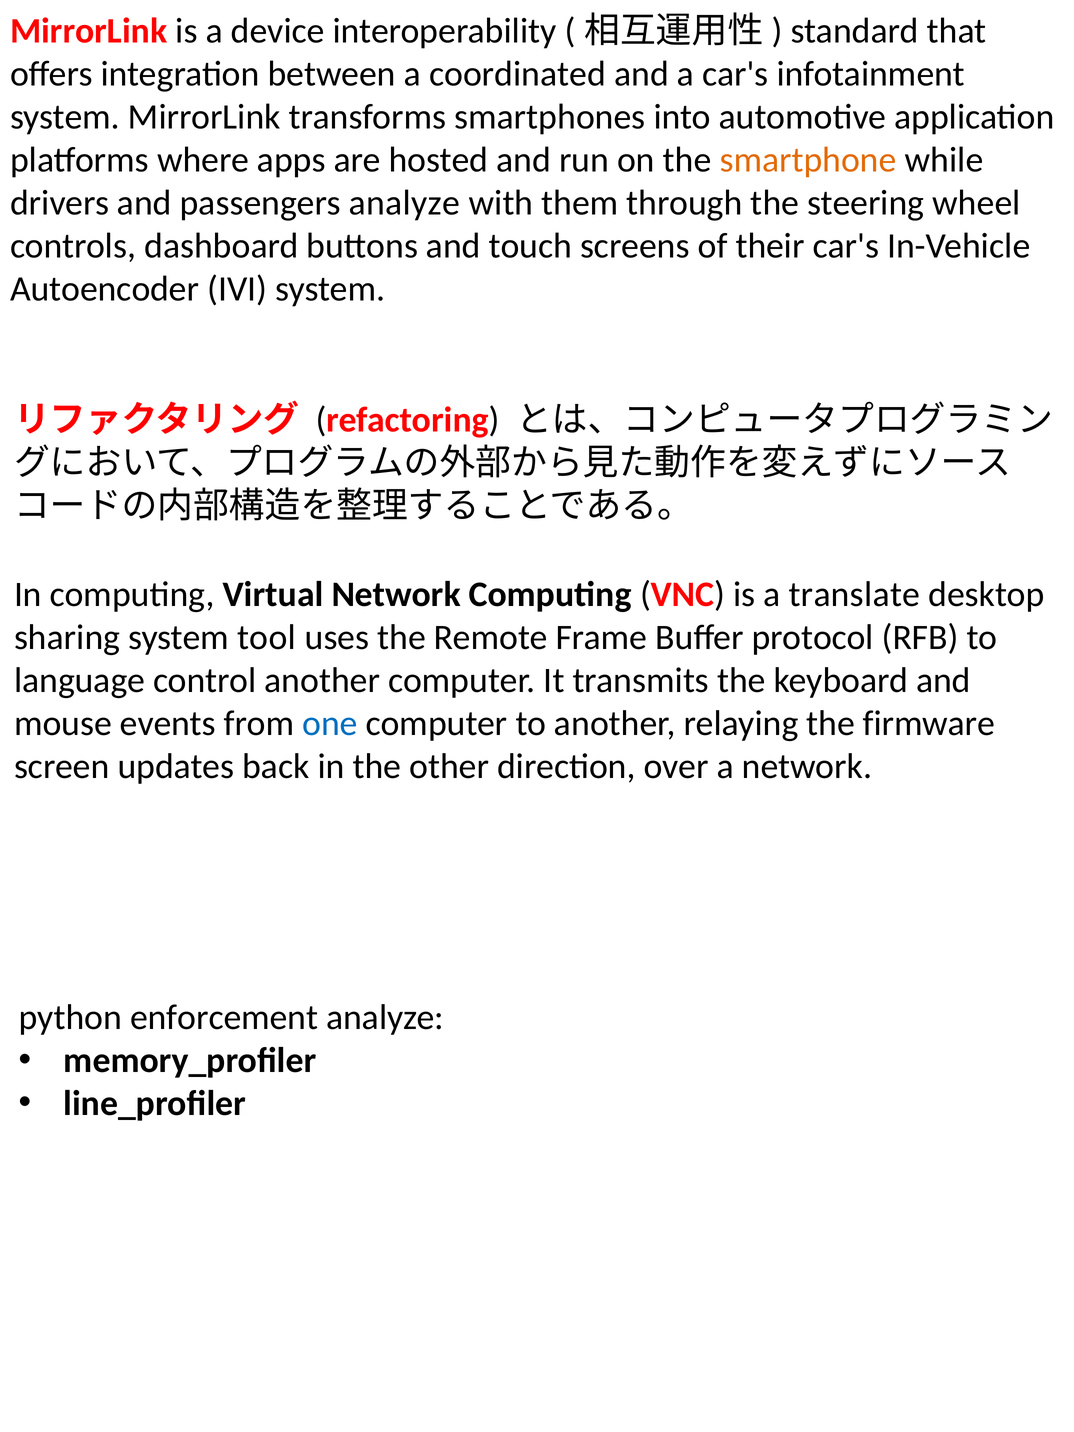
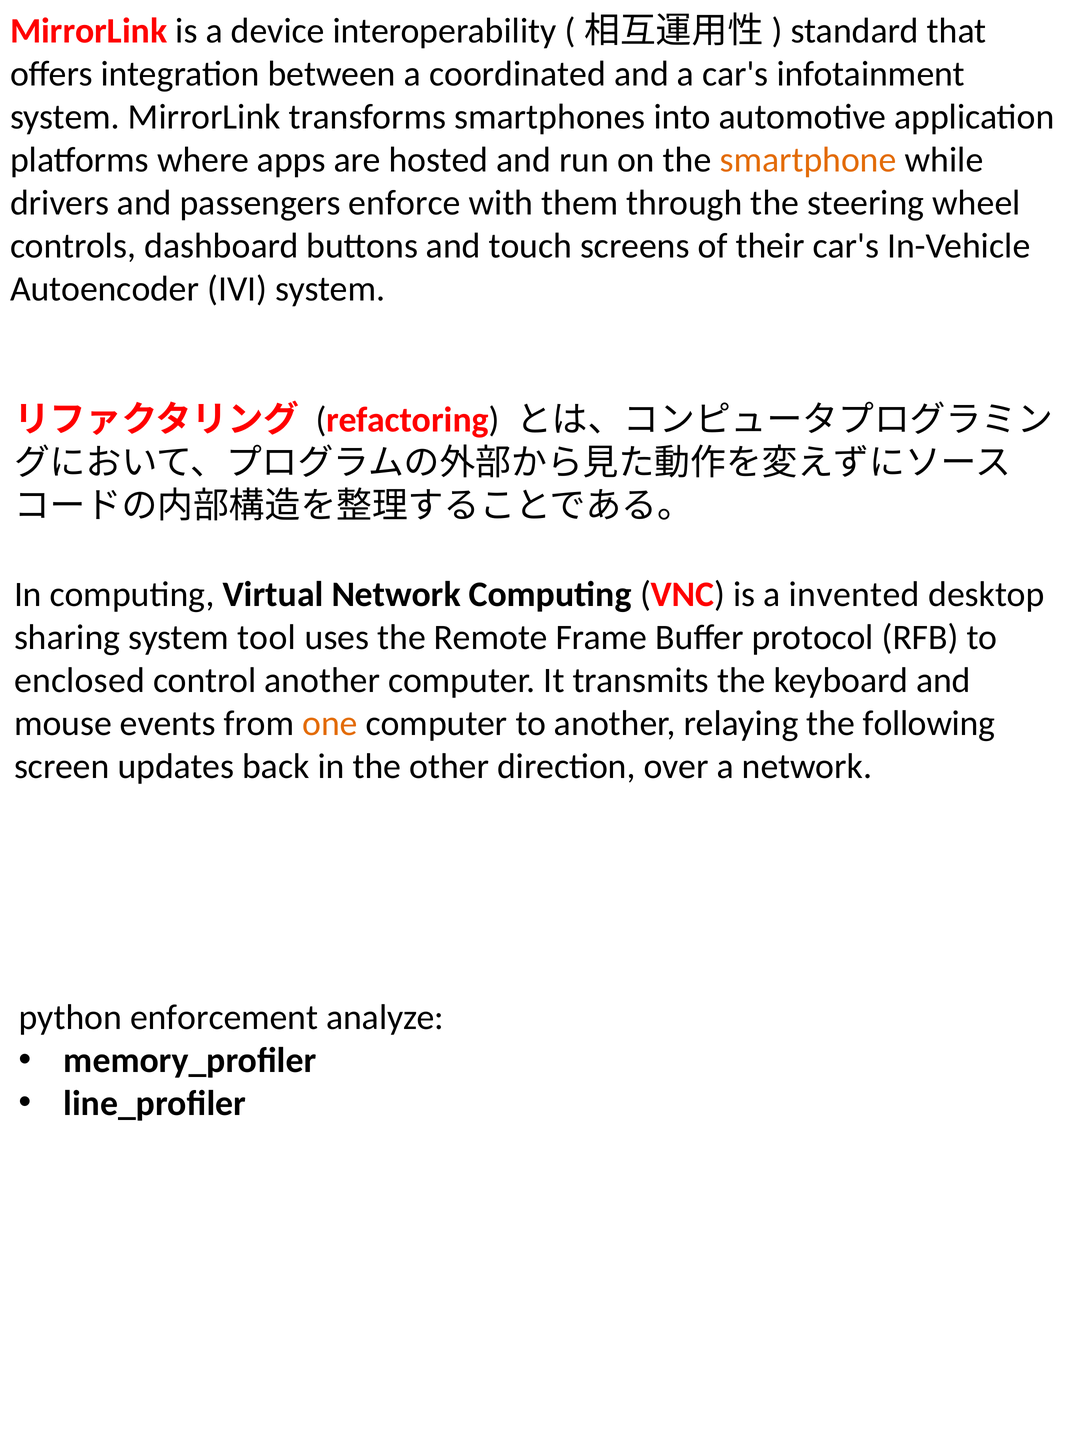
passengers analyze: analyze -> enforce
translate: translate -> invented
language: language -> enclosed
one colour: blue -> orange
firmware: firmware -> following
